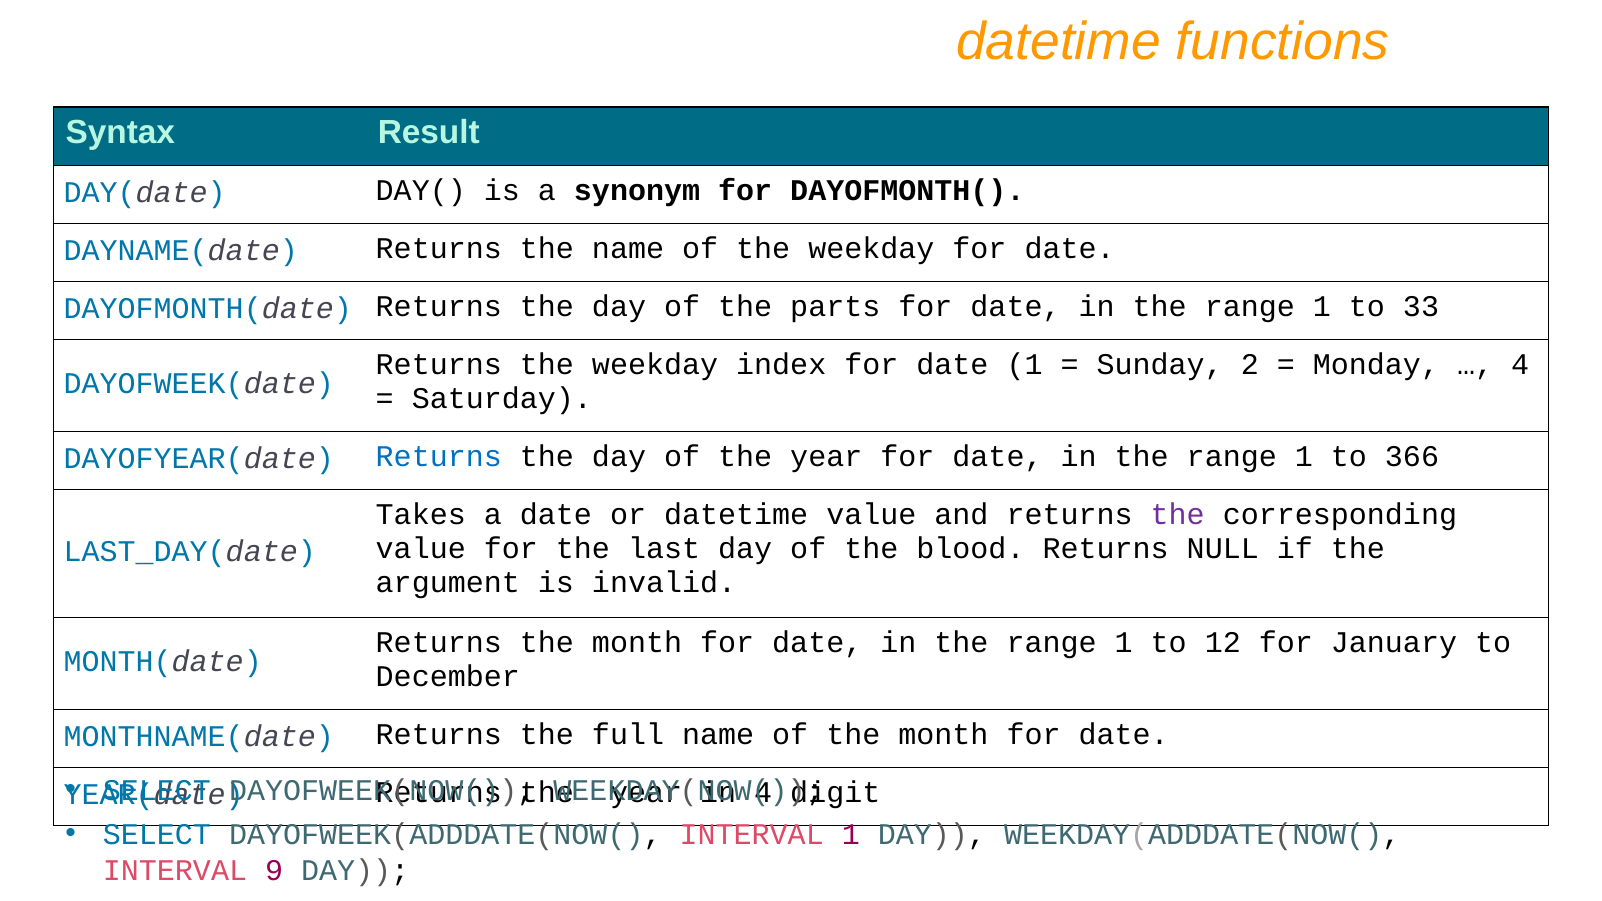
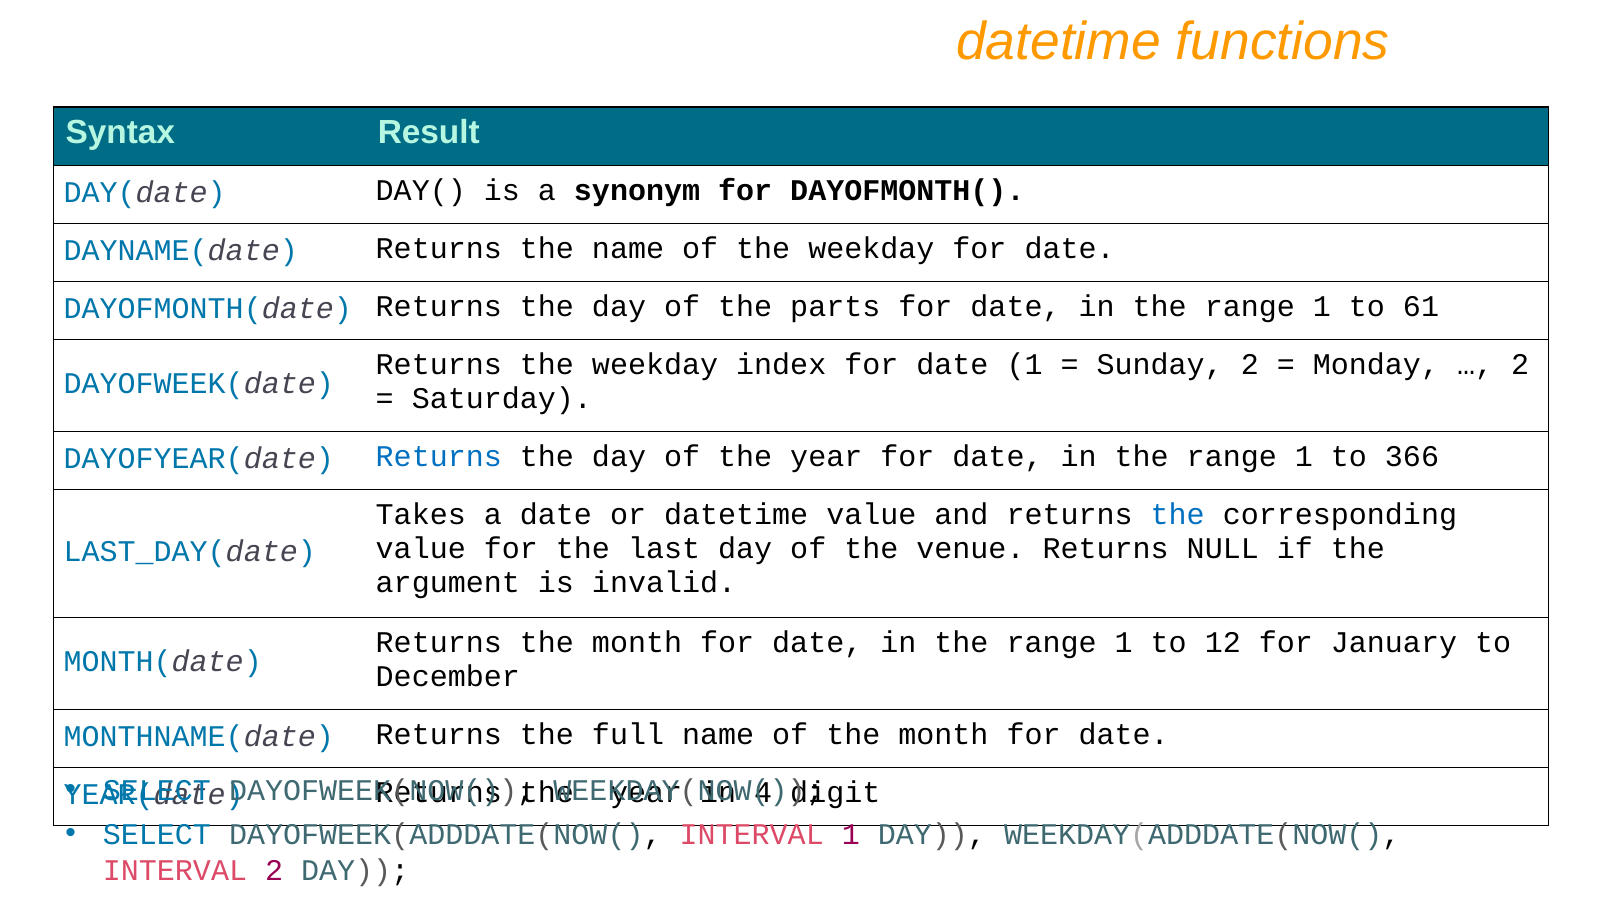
33: 33 -> 61
4 at (1520, 364): 4 -> 2
the at (1178, 515) colour: purple -> blue
blood: blood -> venue
INTERVAL 9: 9 -> 2
